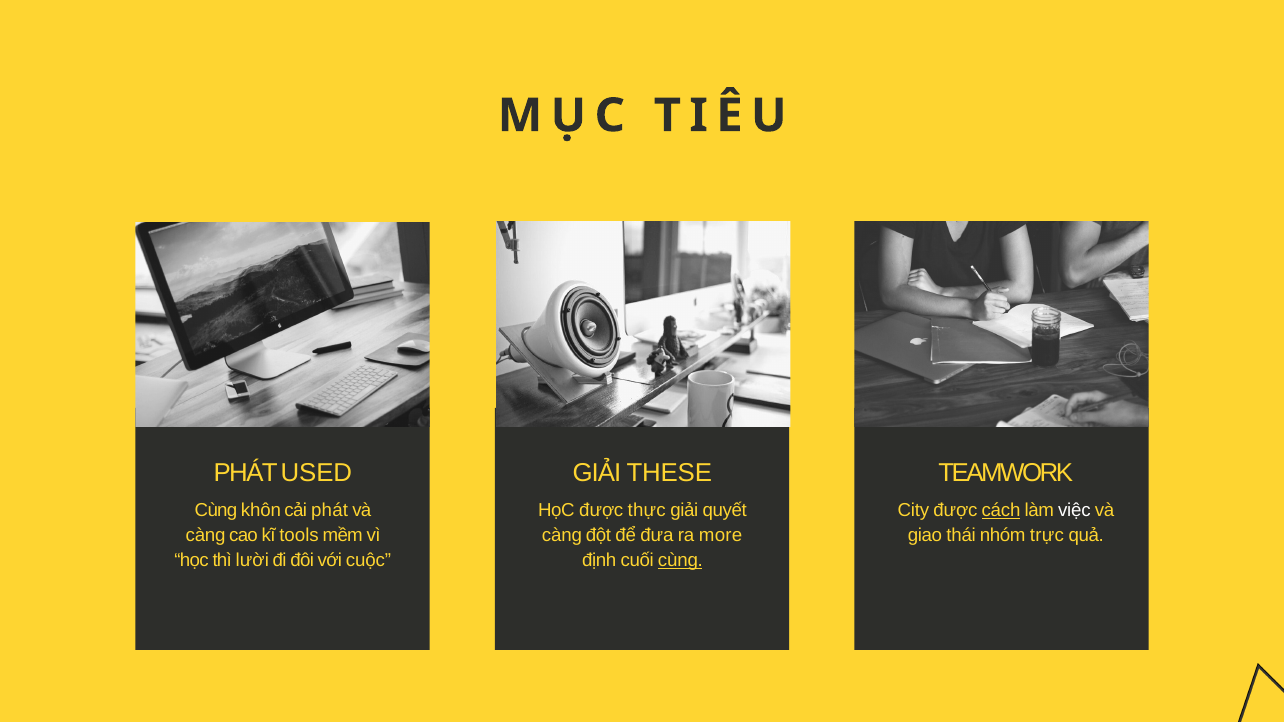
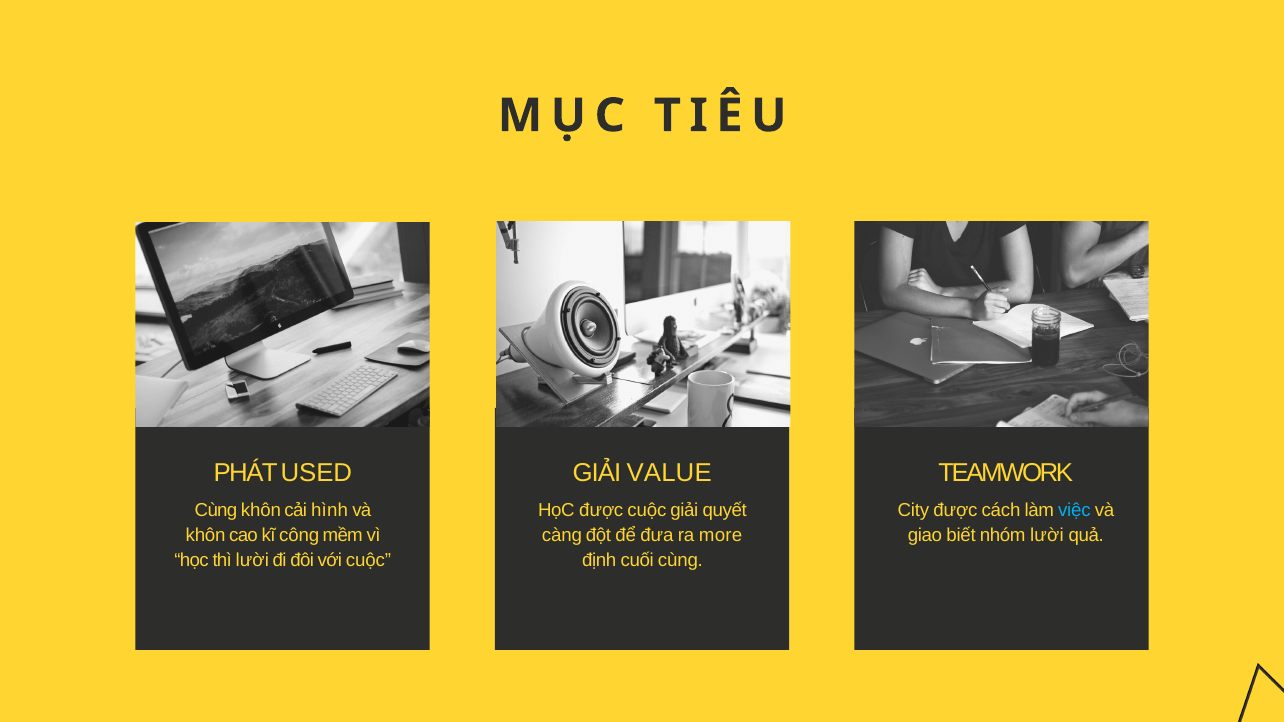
THESE: THESE -> VALUE
cải phát: phát -> hình
được thực: thực -> cuộc
cách underline: present -> none
việc colour: white -> light blue
càng at (206, 536): càng -> khôn
tools: tools -> công
thái: thái -> biết
nhóm trực: trực -> lười
cùng at (680, 560) underline: present -> none
